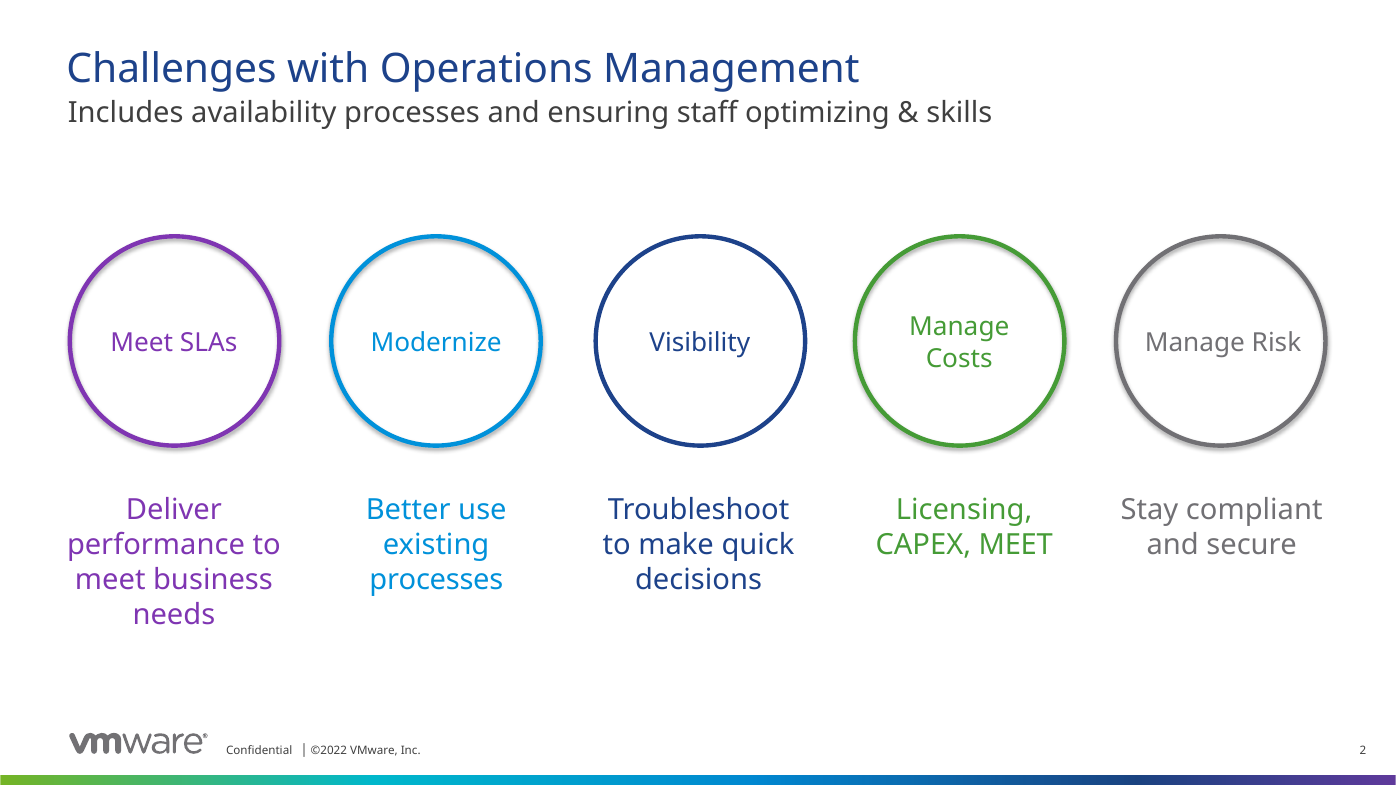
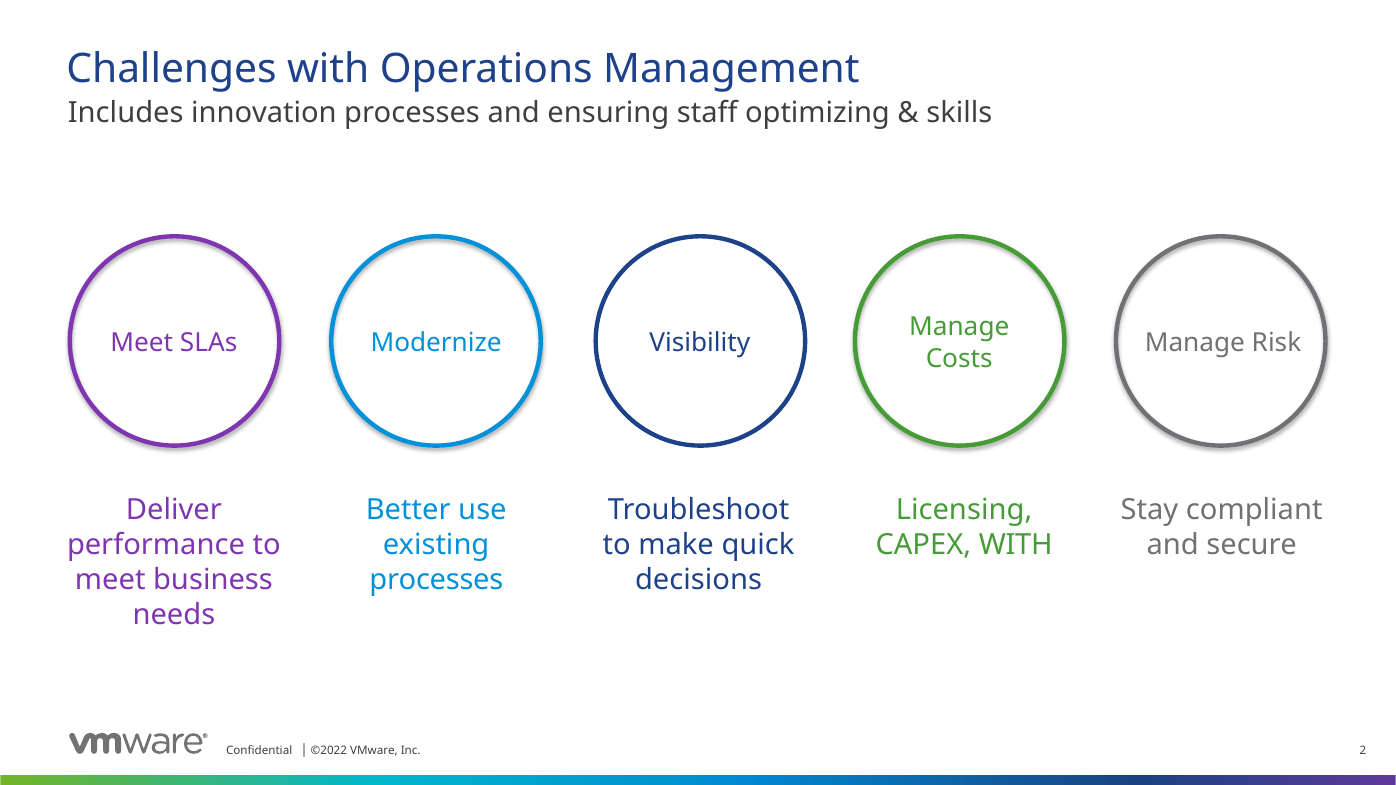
availability: availability -> innovation
CAPEX MEET: MEET -> WITH
